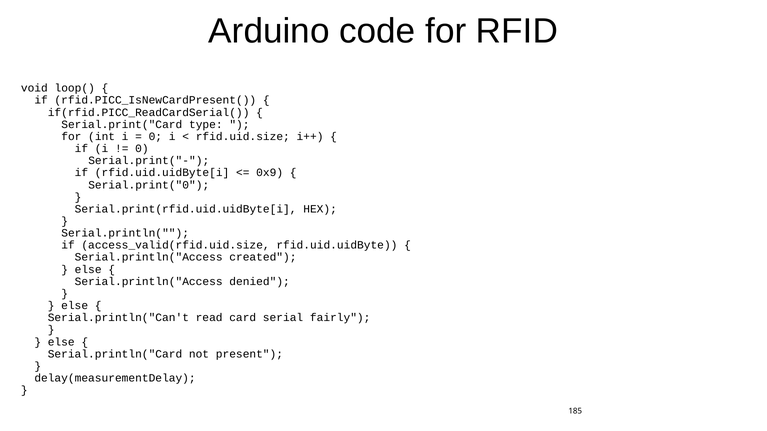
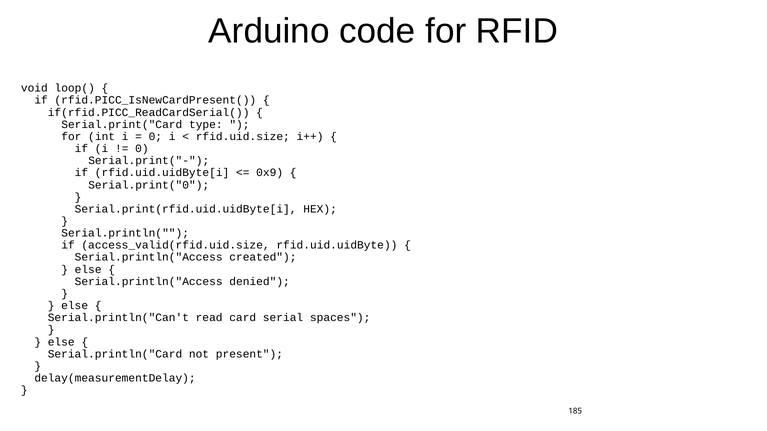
fairly: fairly -> spaces
